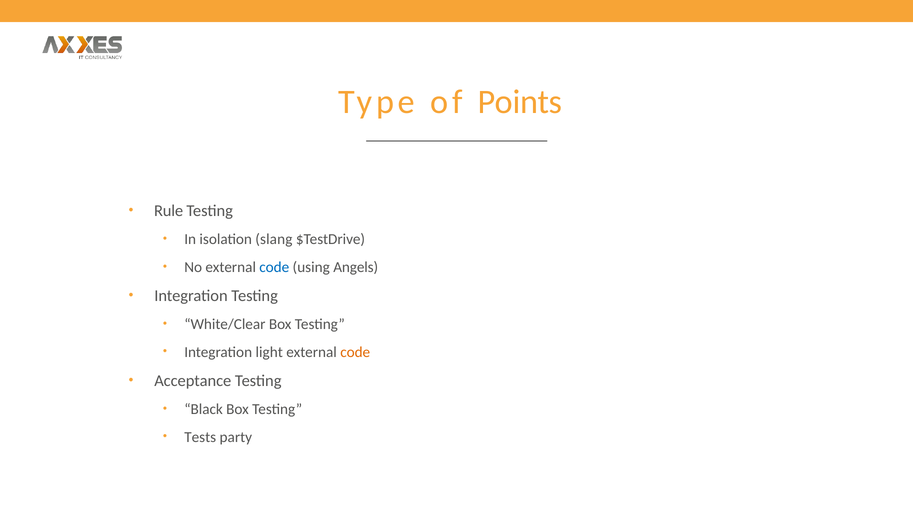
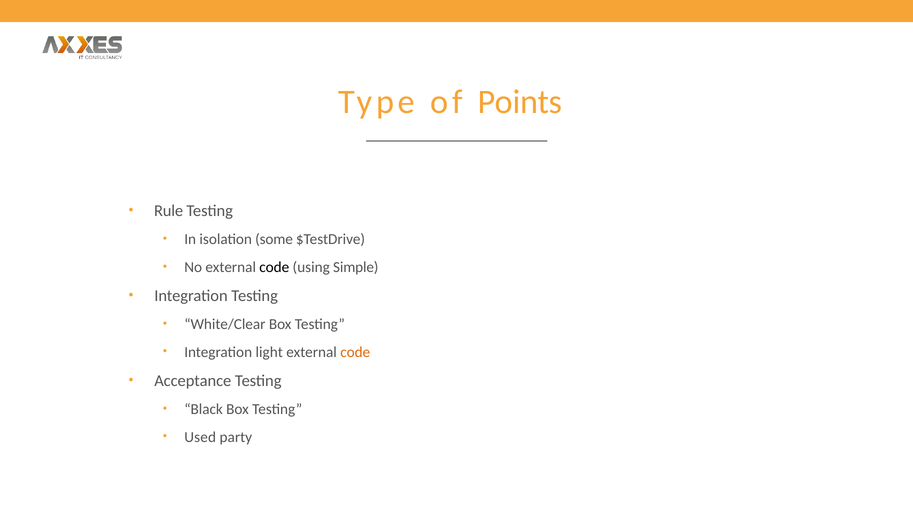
slang: slang -> some
code at (274, 267) colour: blue -> black
Angels: Angels -> Simple
Tests: Tests -> Used
